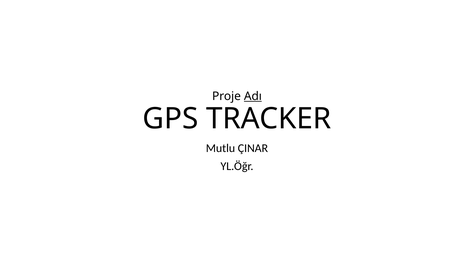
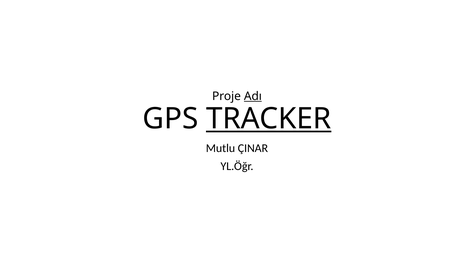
TRACKER underline: none -> present
